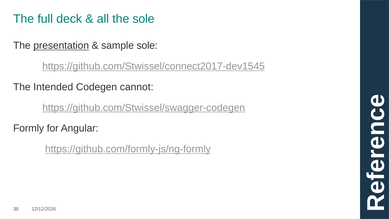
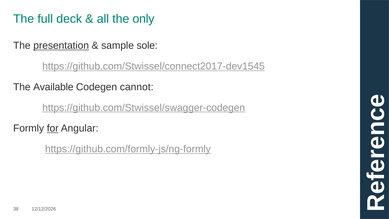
the sole: sole -> only
Intended: Intended -> Available
for underline: none -> present
